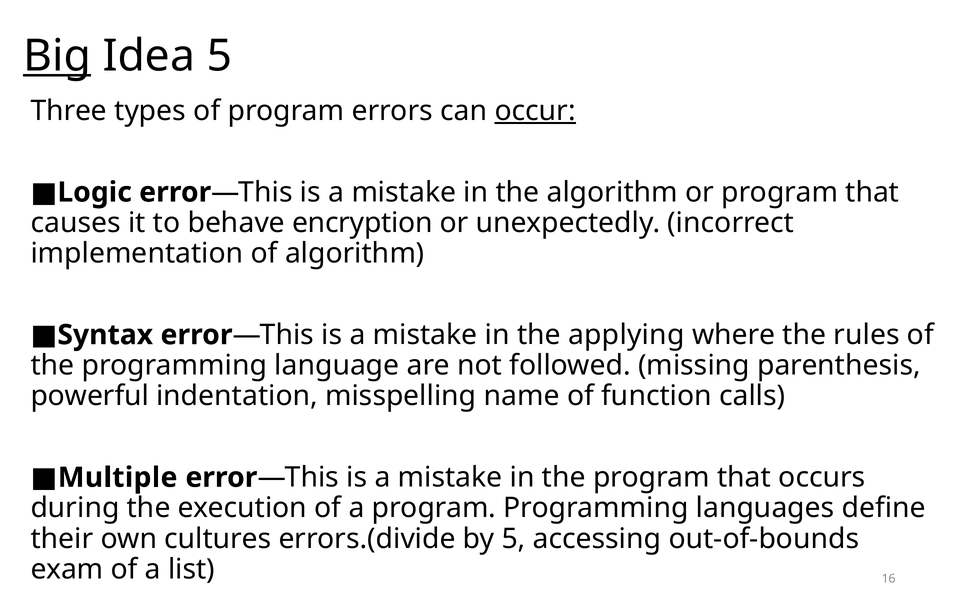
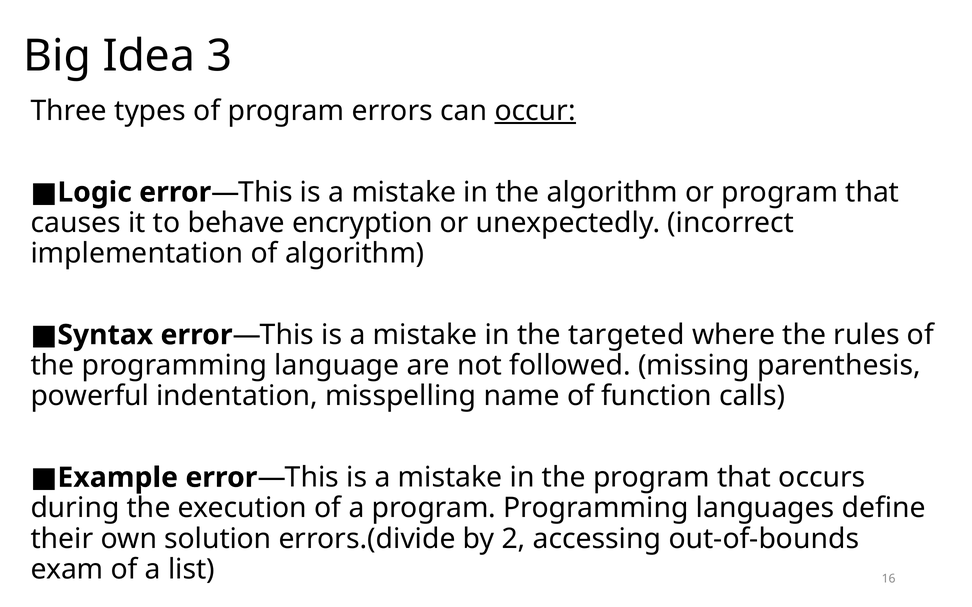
Big underline: present -> none
Idea 5: 5 -> 3
applying: applying -> targeted
Multiple: Multiple -> Example
cultures: cultures -> solution
by 5: 5 -> 2
